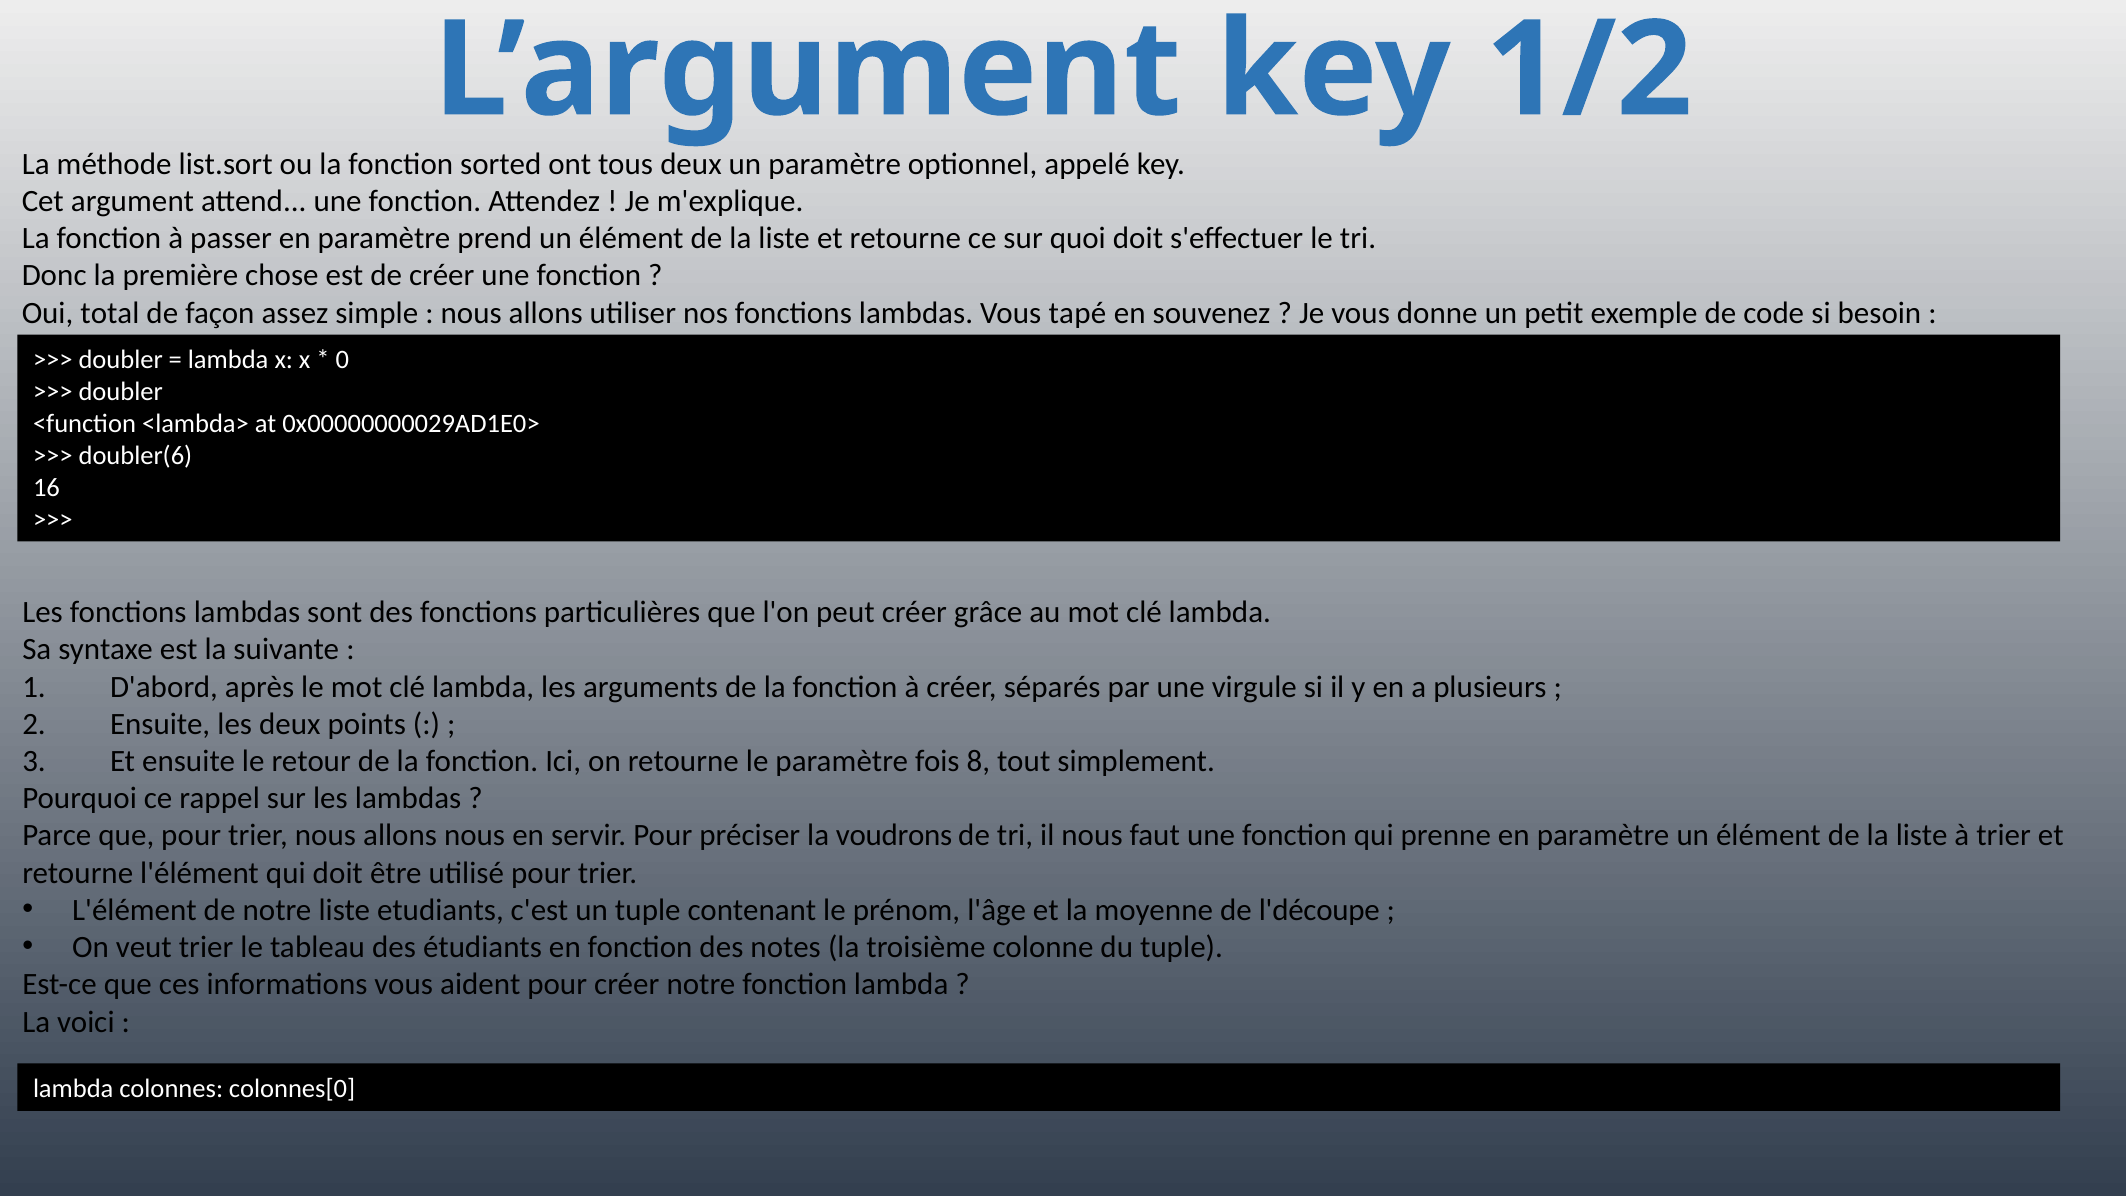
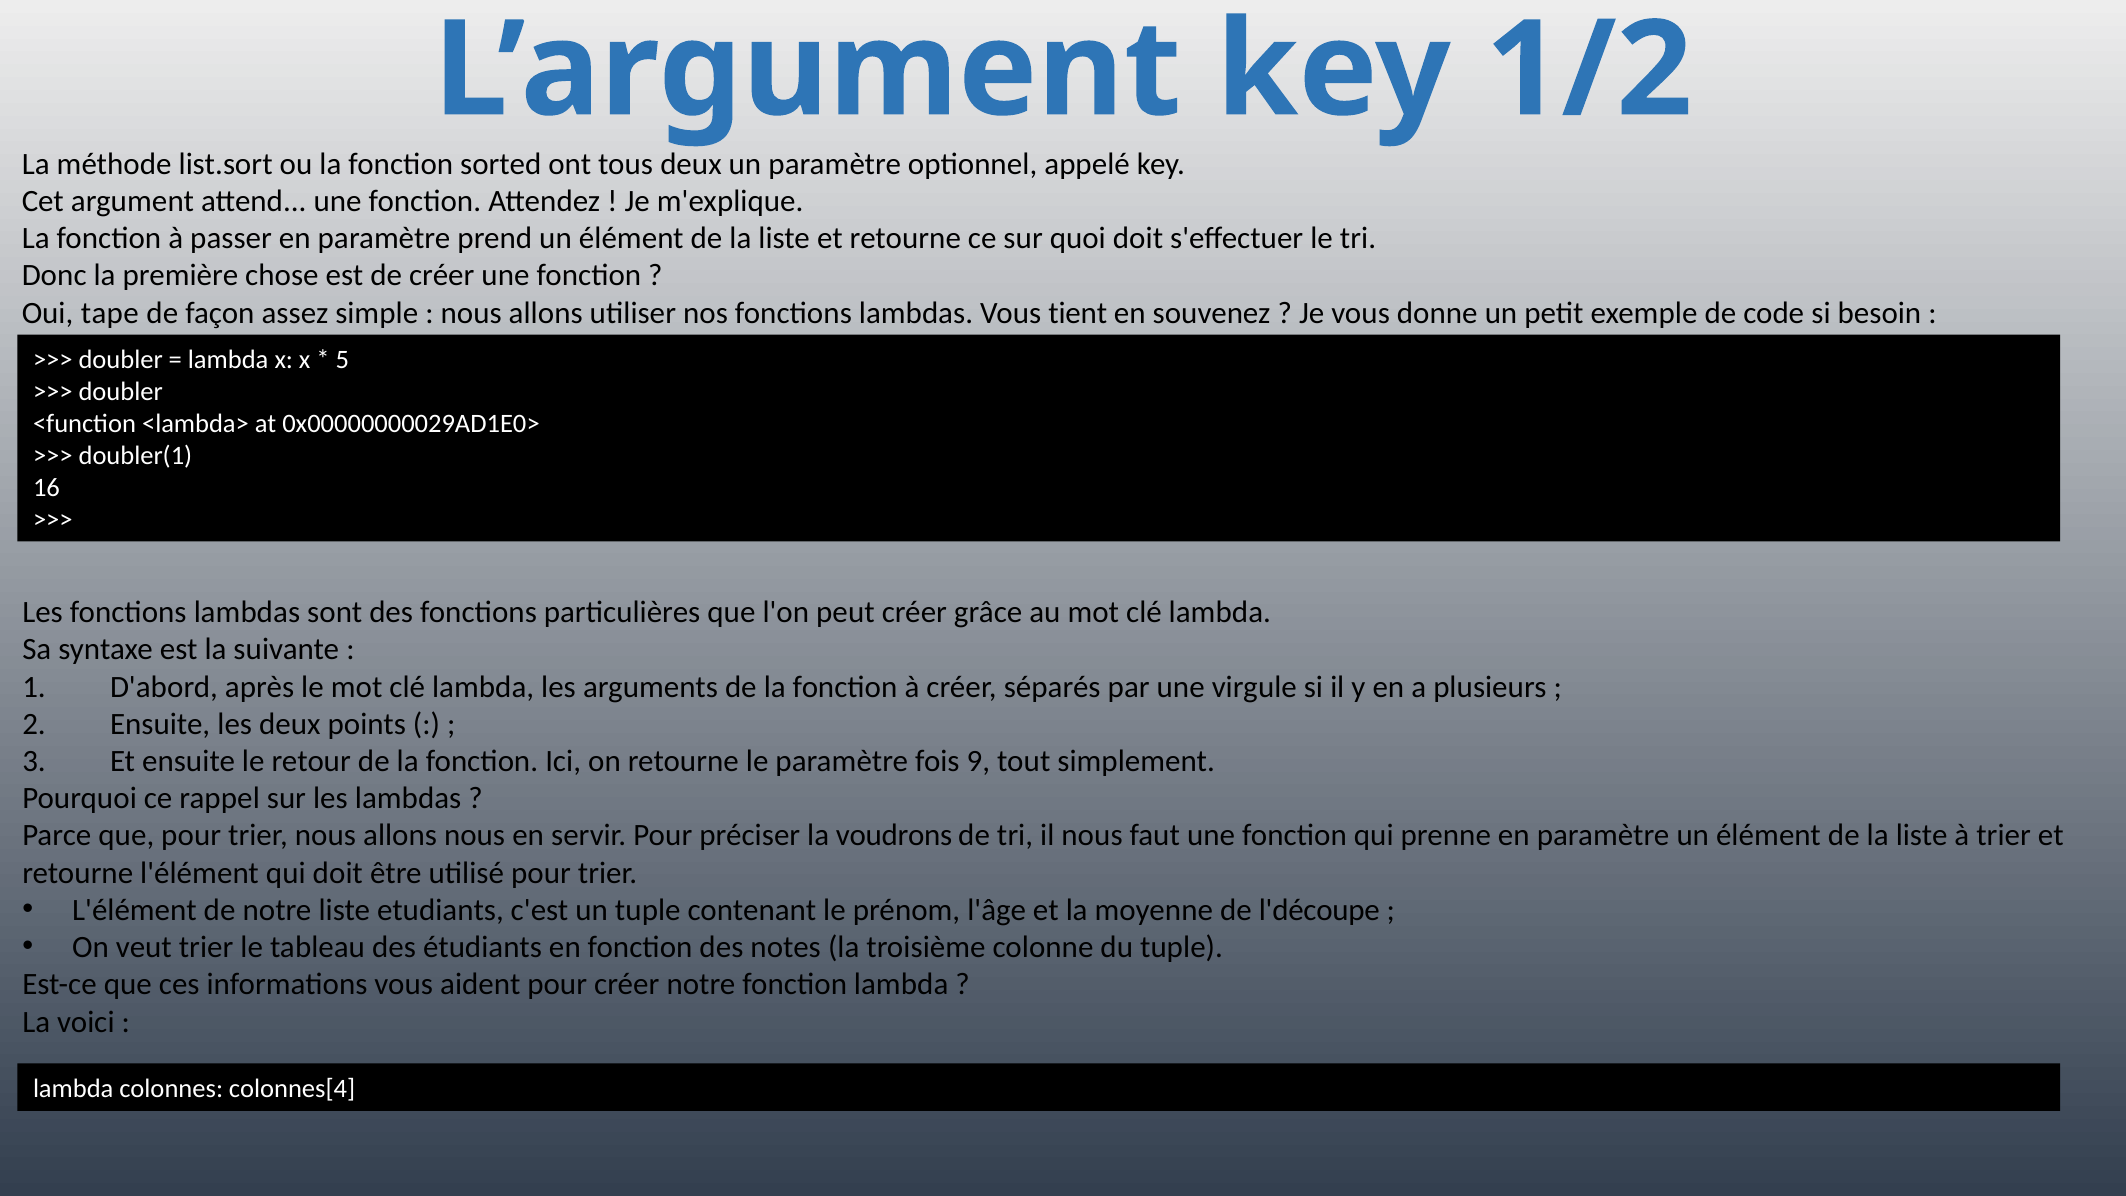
total: total -> tape
tapé: tapé -> tient
0: 0 -> 5
doubler(6: doubler(6 -> doubler(1
8: 8 -> 9
colonnes[0: colonnes[0 -> colonnes[4
